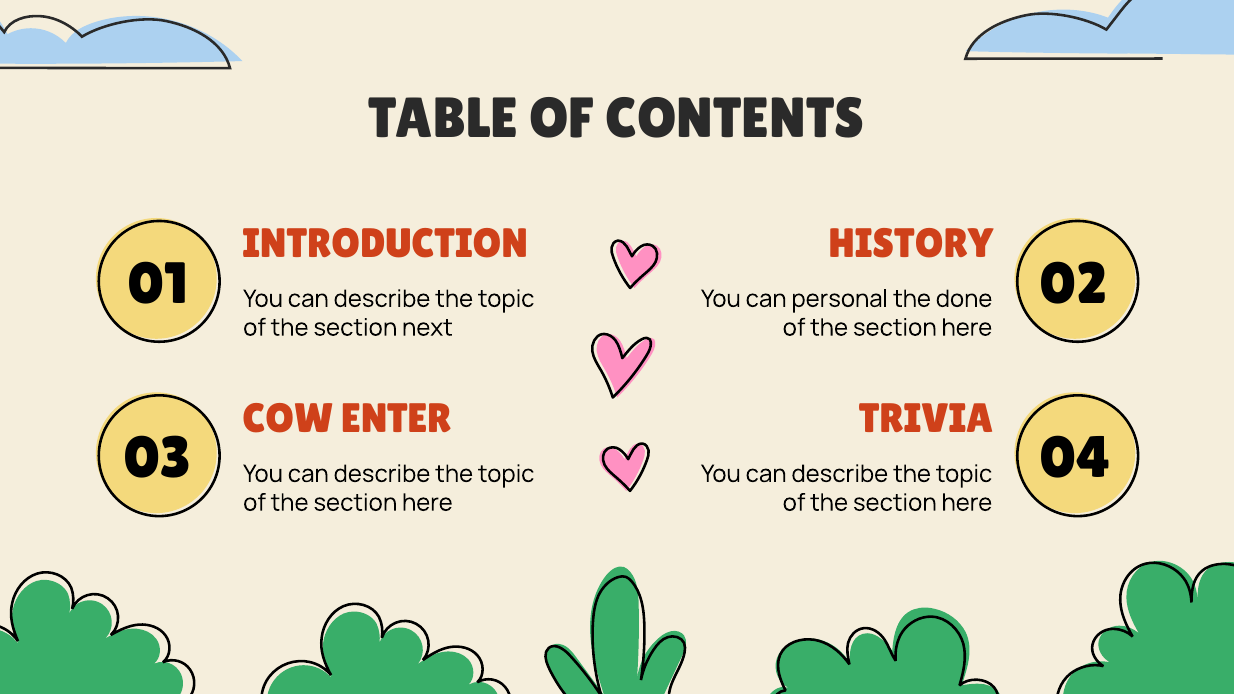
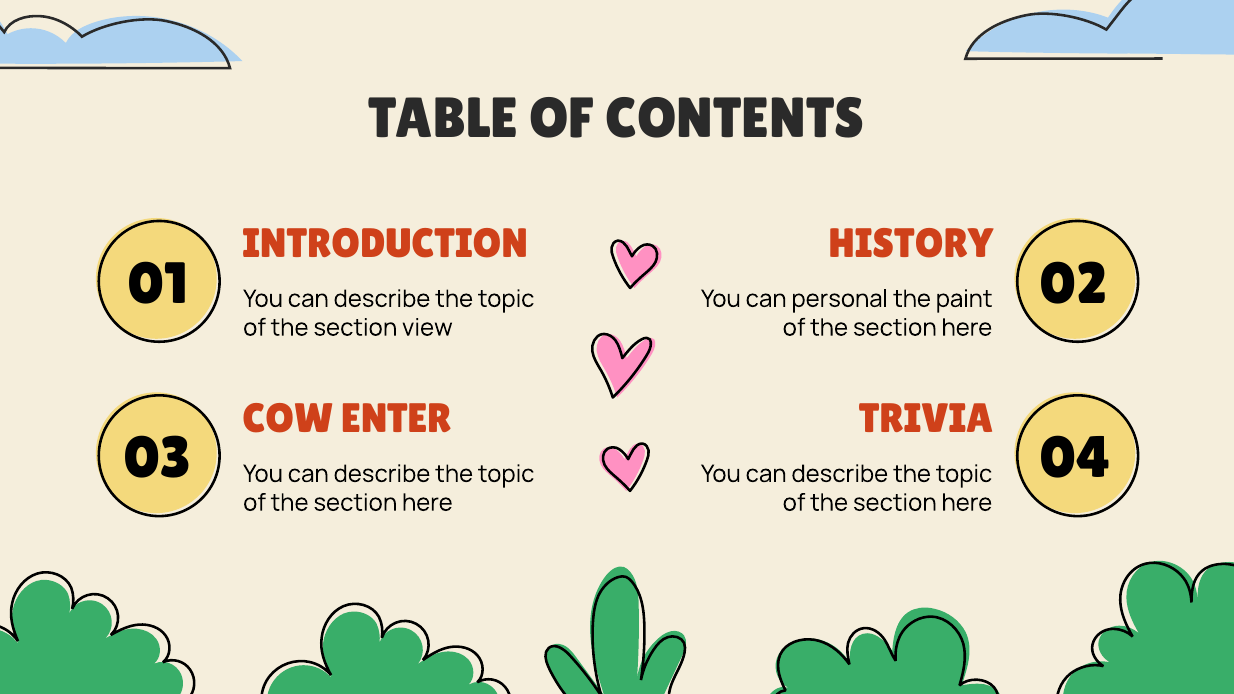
done: done -> paint
next: next -> view
